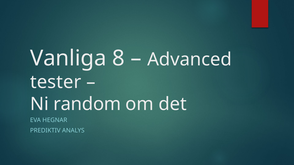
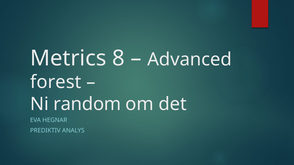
Vanliga: Vanliga -> Metrics
tester: tester -> forest
